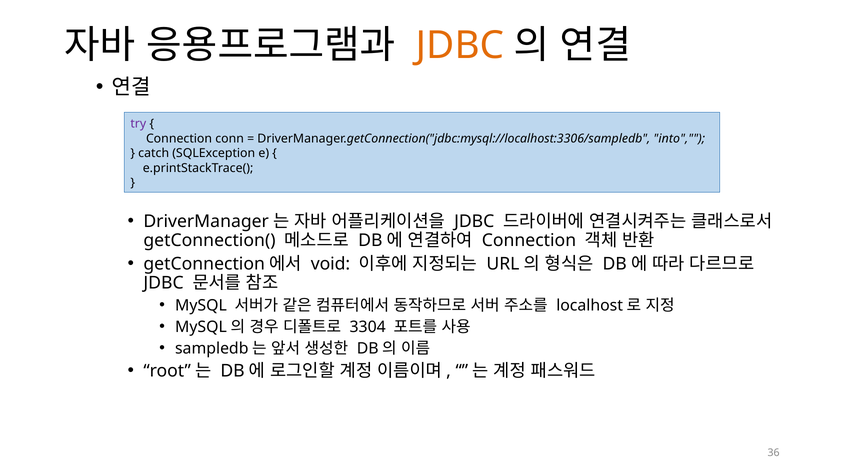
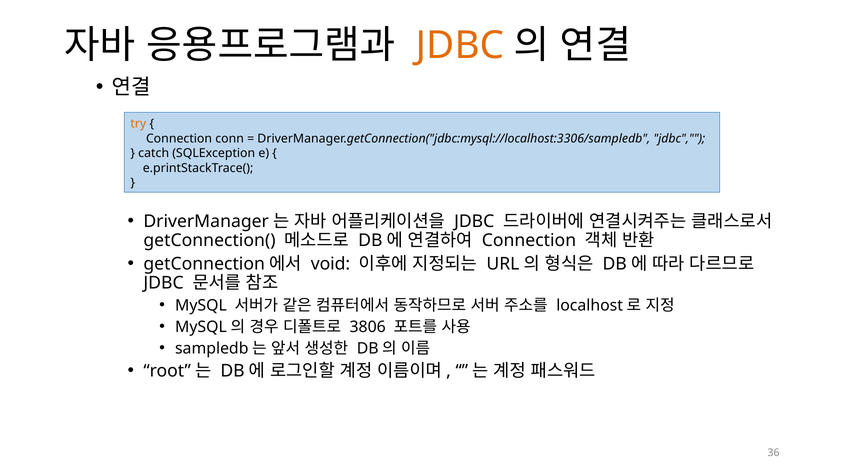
try colour: purple -> orange
DriverManager.getConnection("jdbc:mysql://localhost:3306/sampledb into: into -> jdbc
3304: 3304 -> 3806
